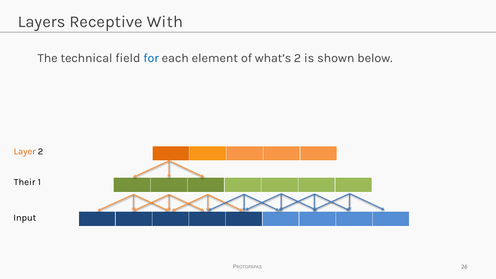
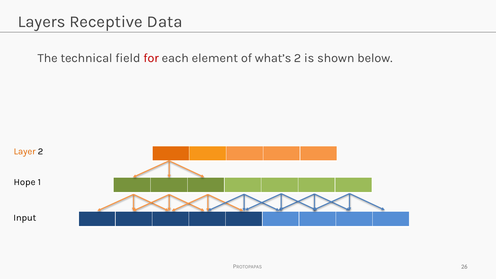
With: With -> Data
for colour: blue -> red
Their: Their -> Hope
